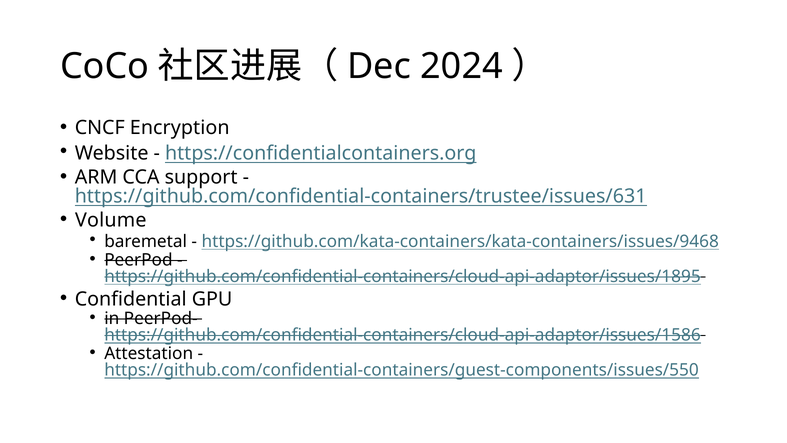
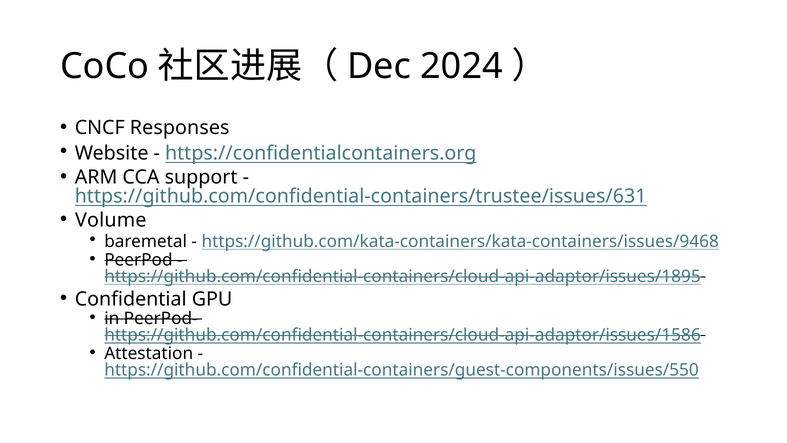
Encryption: Encryption -> Responses
